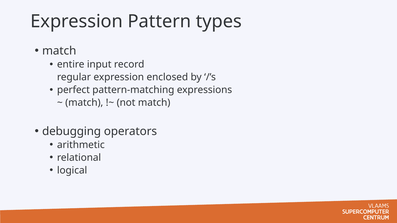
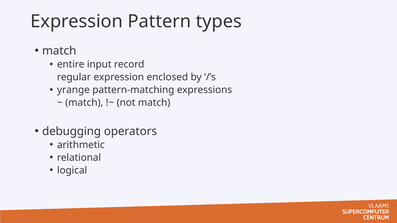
perfect: perfect -> yrange
